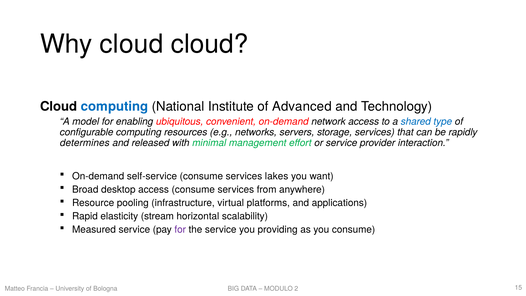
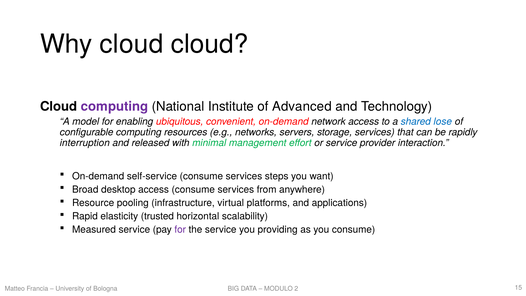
computing at (115, 106) colour: blue -> purple
type: type -> lose
determines: determines -> interruption
lakes: lakes -> steps
stream: stream -> trusted
